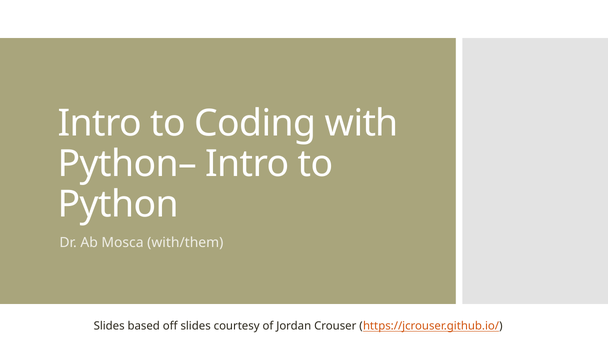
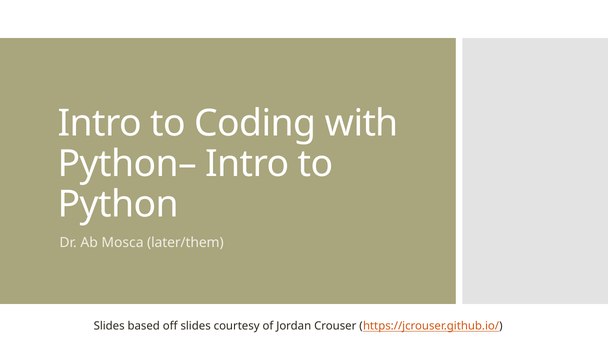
with/them: with/them -> later/them
